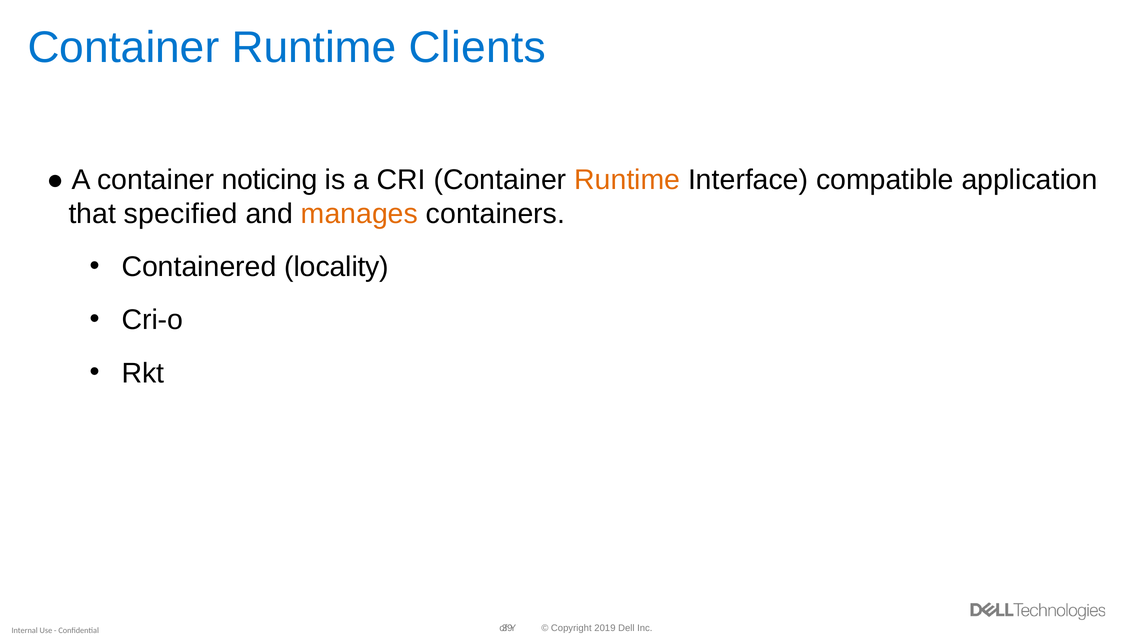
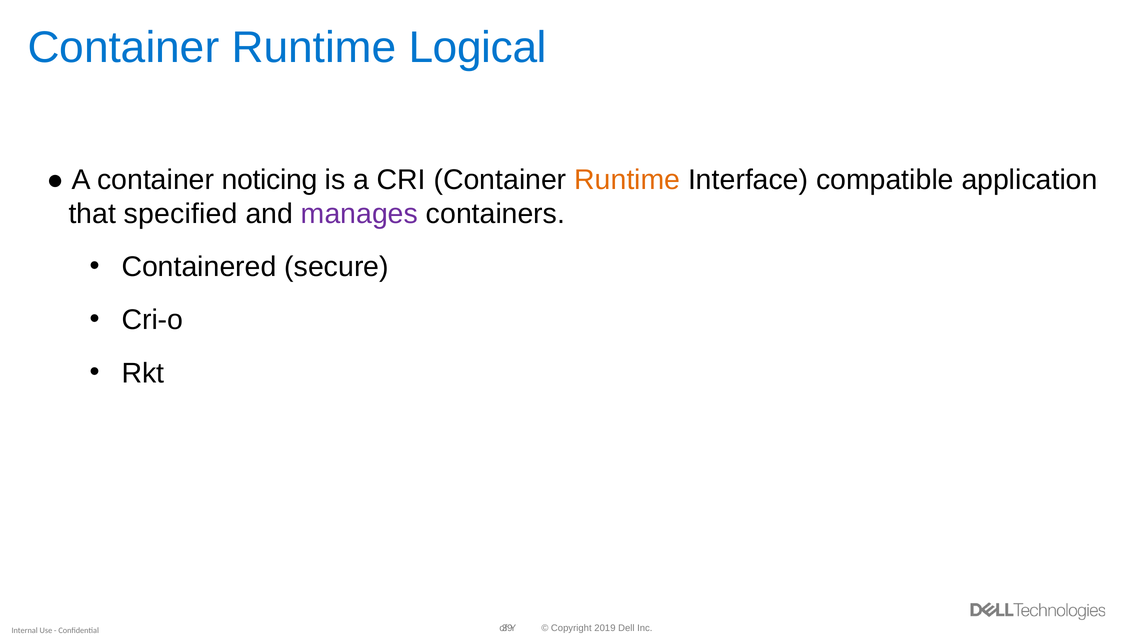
Clients: Clients -> Logical
manages colour: orange -> purple
locality: locality -> secure
